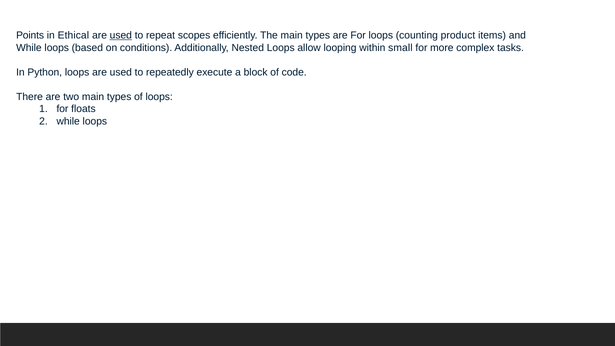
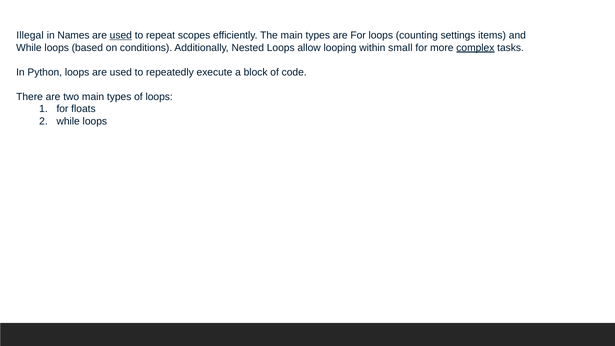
Points: Points -> Illegal
Ethical: Ethical -> Names
product: product -> settings
complex underline: none -> present
